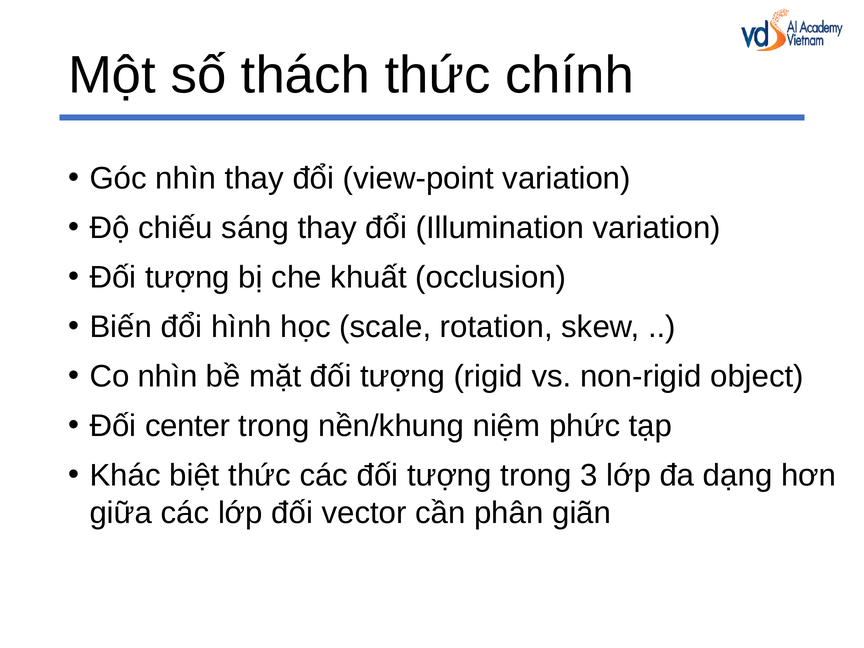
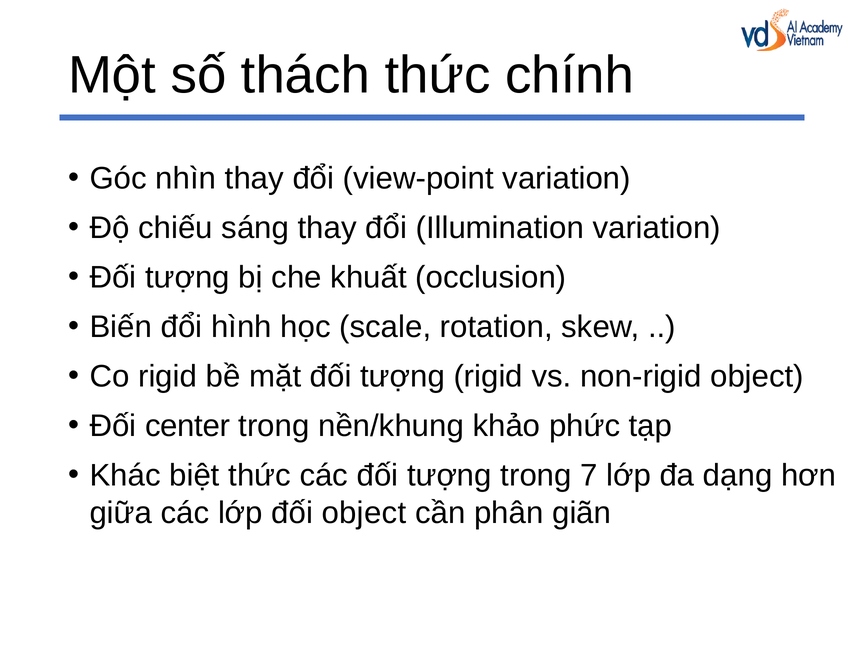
Co nhìn: nhìn -> rigid
niệm: niệm -> khảo
3: 3 -> 7
đối vector: vector -> object
